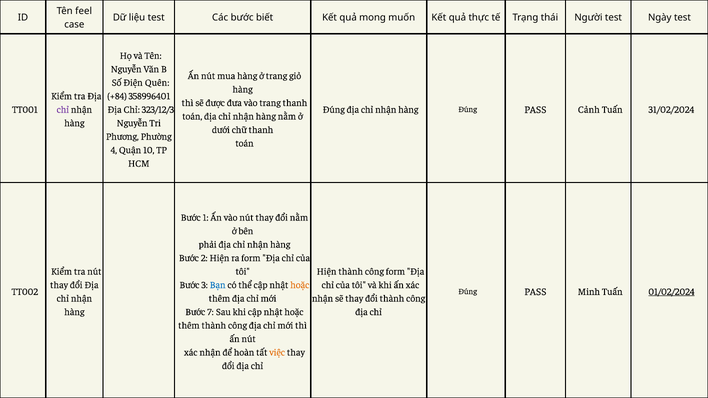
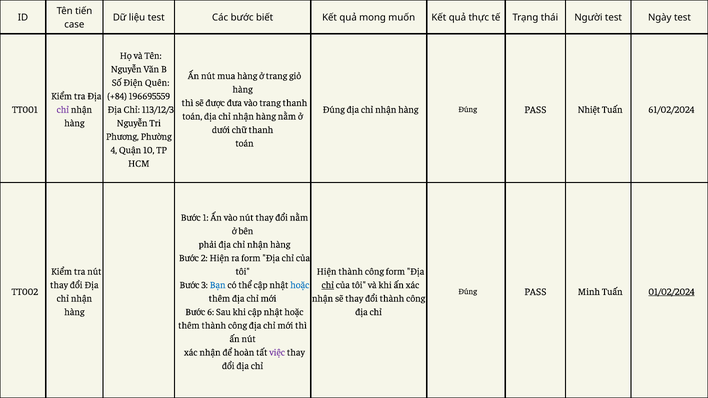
feel: feel -> tiến
358996401: 358996401 -> 196695559
323/12/3: 323/12/3 -> 113/12/3
Cảnh: Cảnh -> Nhiệt
31/02/2024: 31/02/2024 -> 61/02/2024
hoặc at (300, 285) colour: orange -> blue
chỉ at (328, 285) underline: none -> present
7: 7 -> 6
việc colour: orange -> purple
